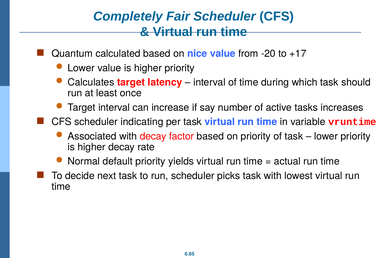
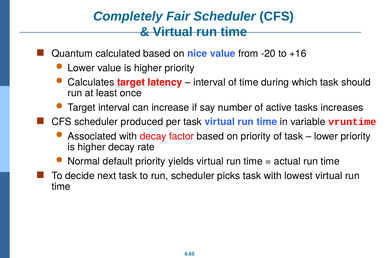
+17: +17 -> +16
indicating: indicating -> produced
